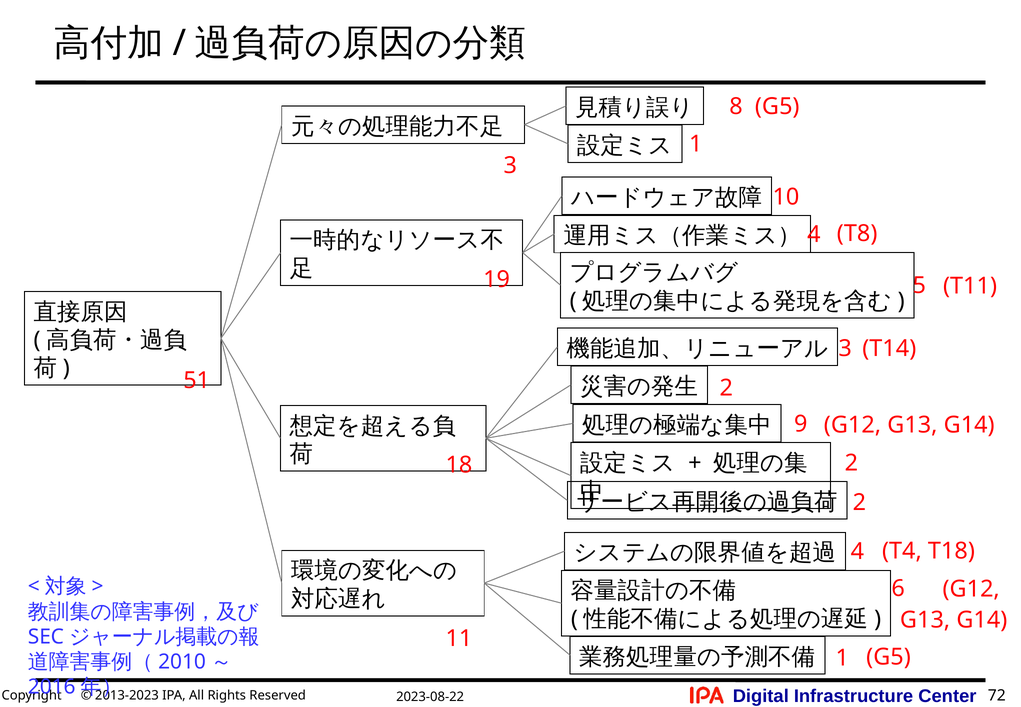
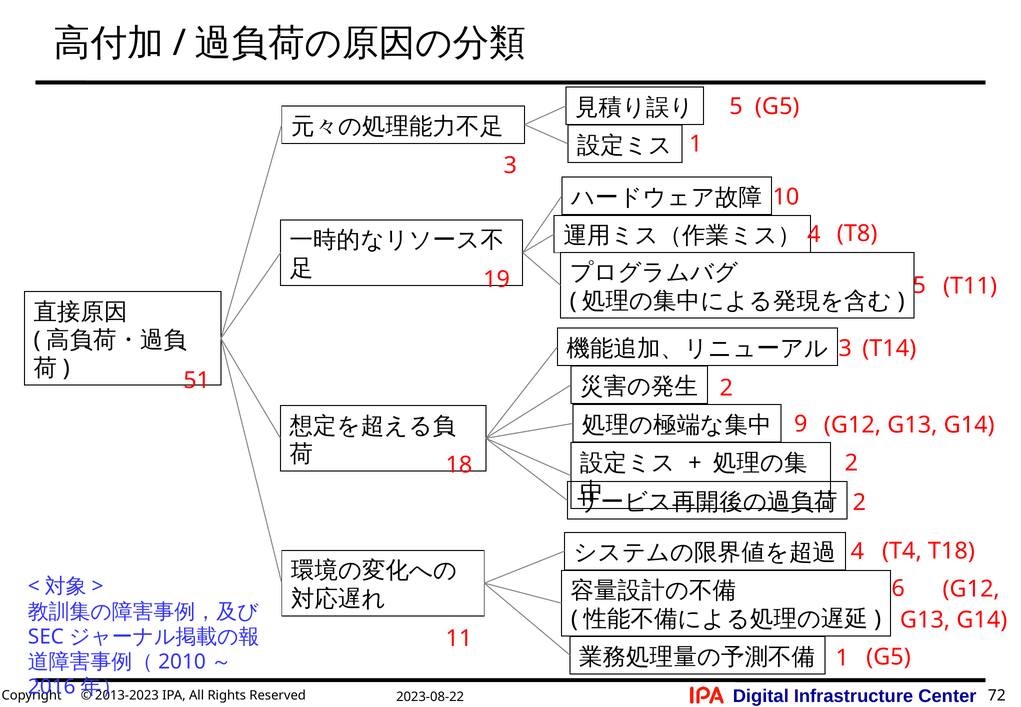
8 at (736, 107): 8 -> 5
